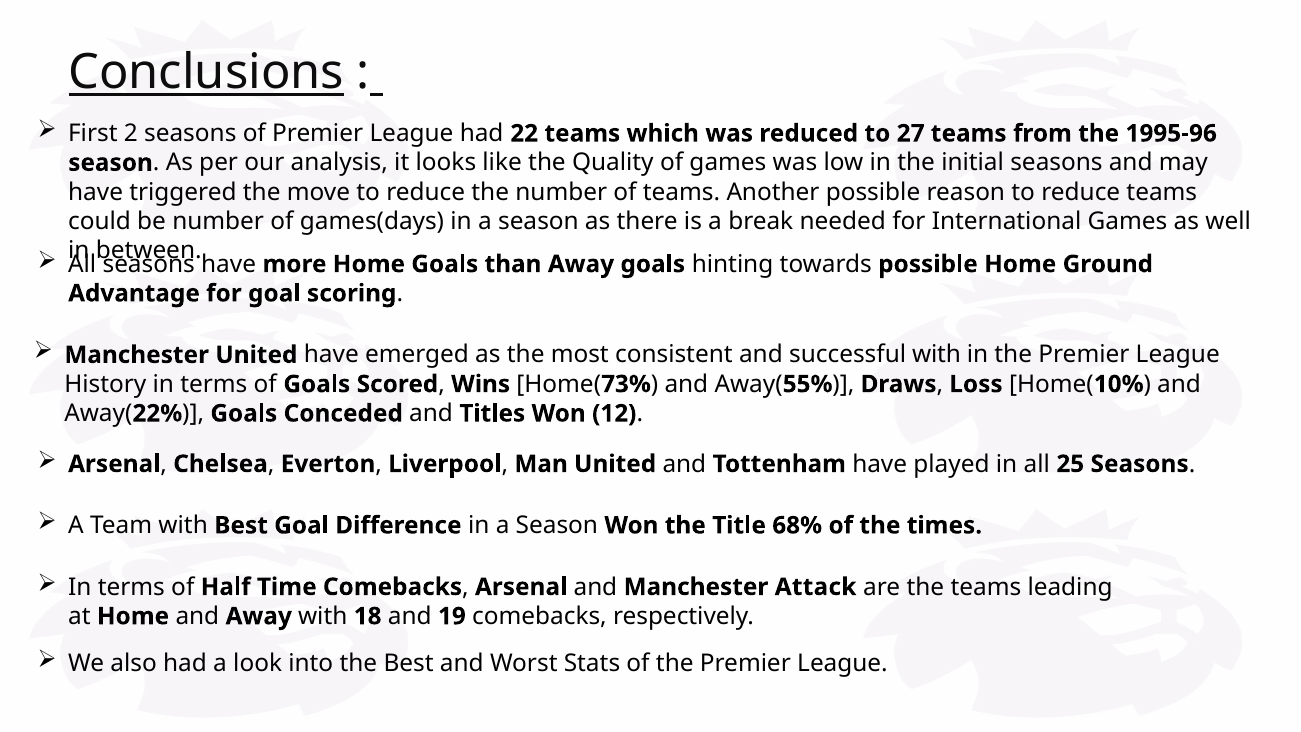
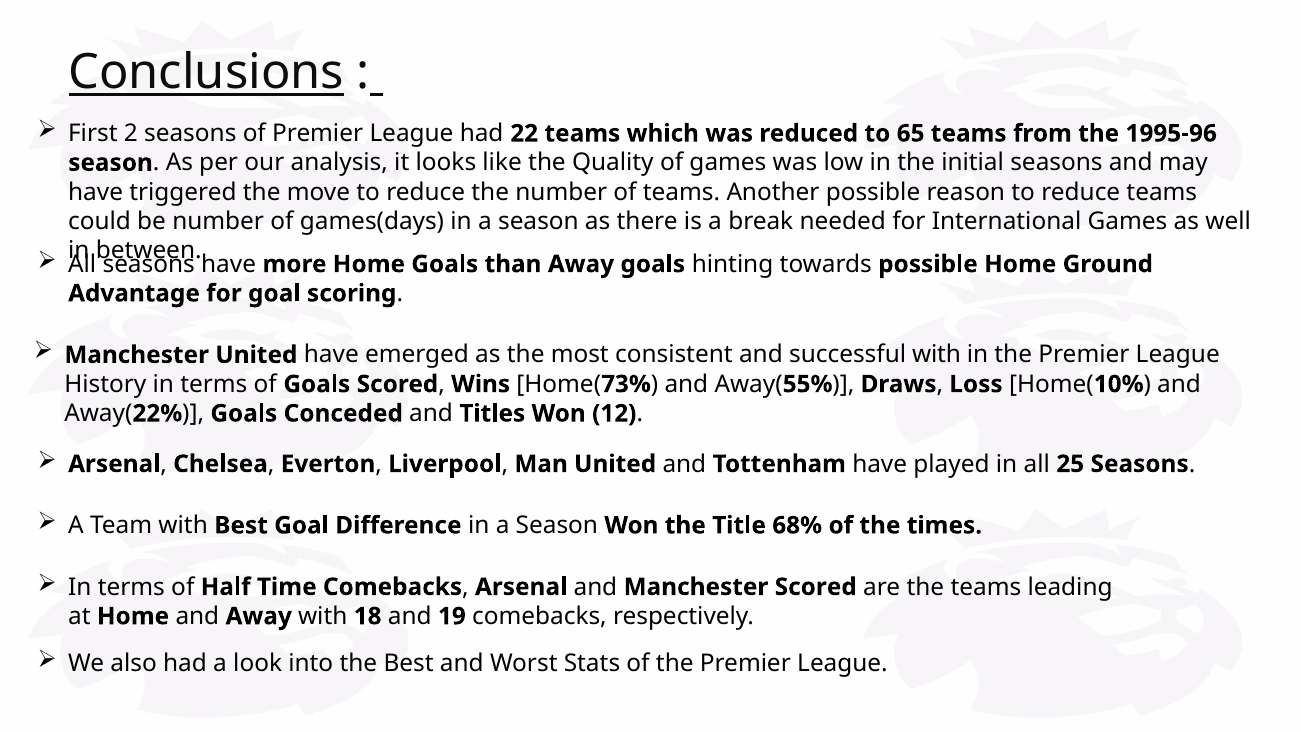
27: 27 -> 65
Manchester Attack: Attack -> Scored
